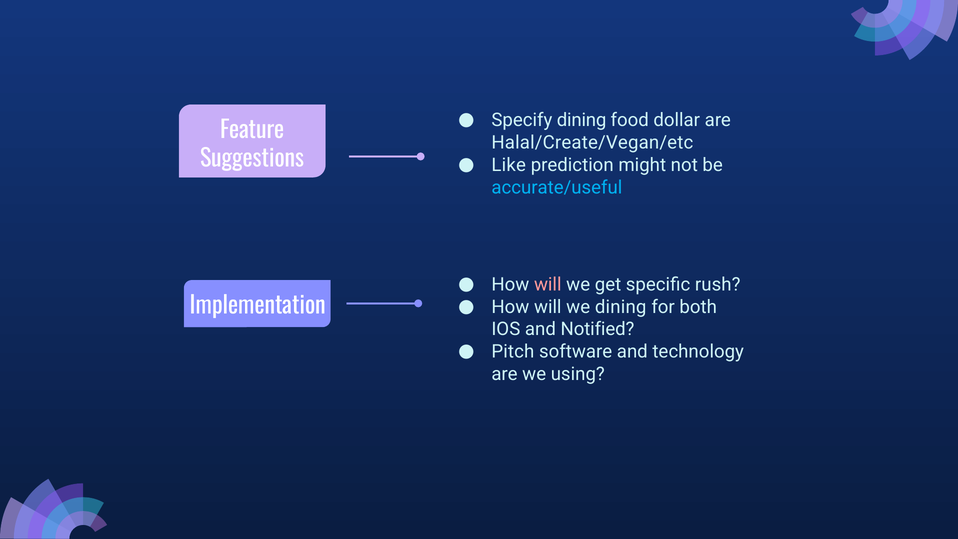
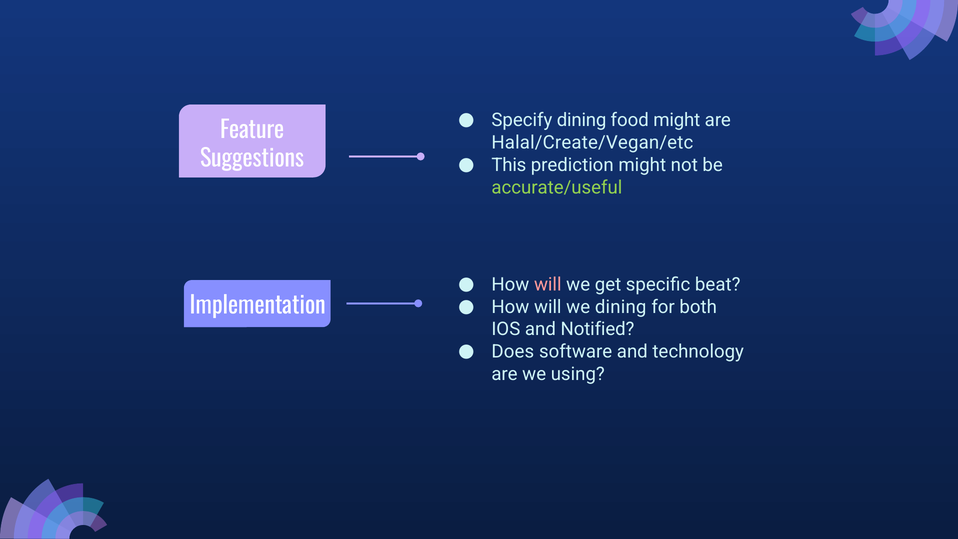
food dollar: dollar -> might
Like: Like -> This
accurate/useful colour: light blue -> light green
rush: rush -> beat
Pitch: Pitch -> Does
